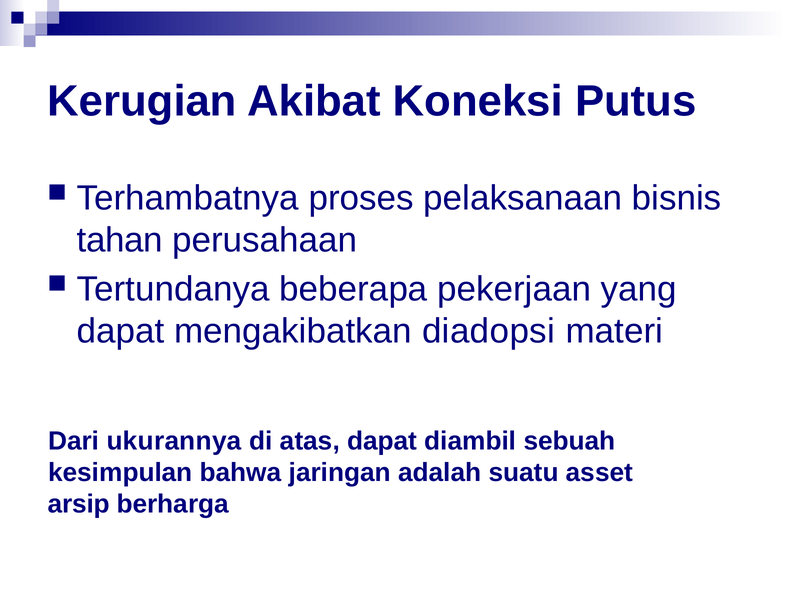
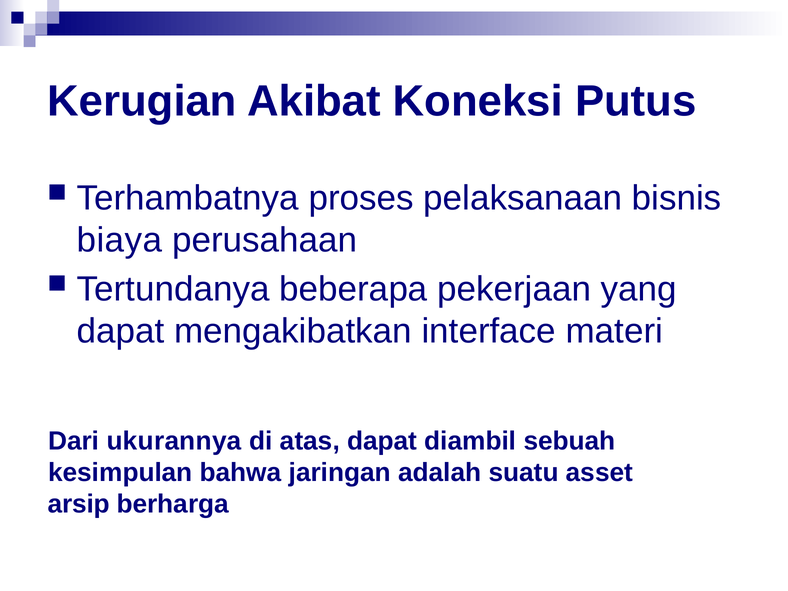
tahan: tahan -> biaya
diadopsi: diadopsi -> interface
